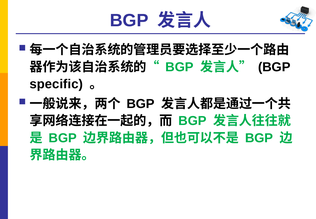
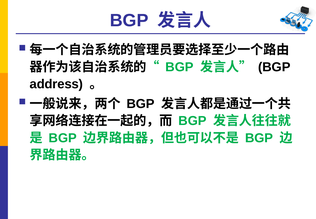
specific: specific -> address
